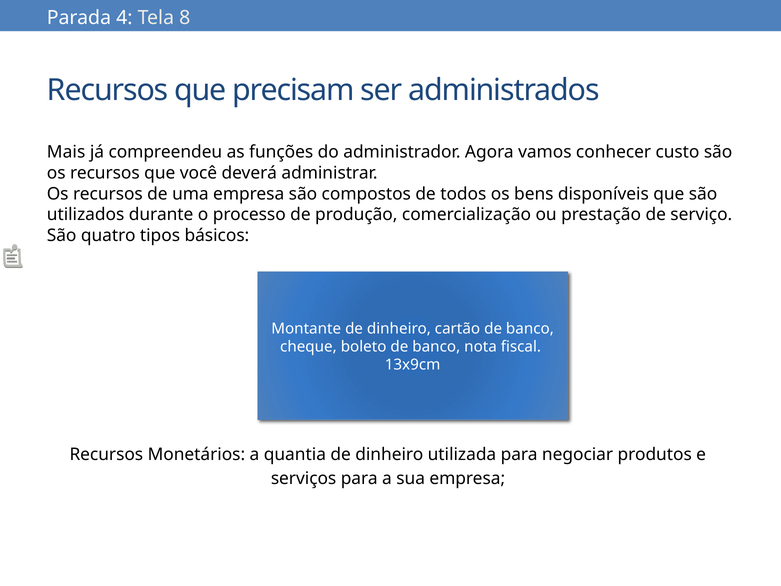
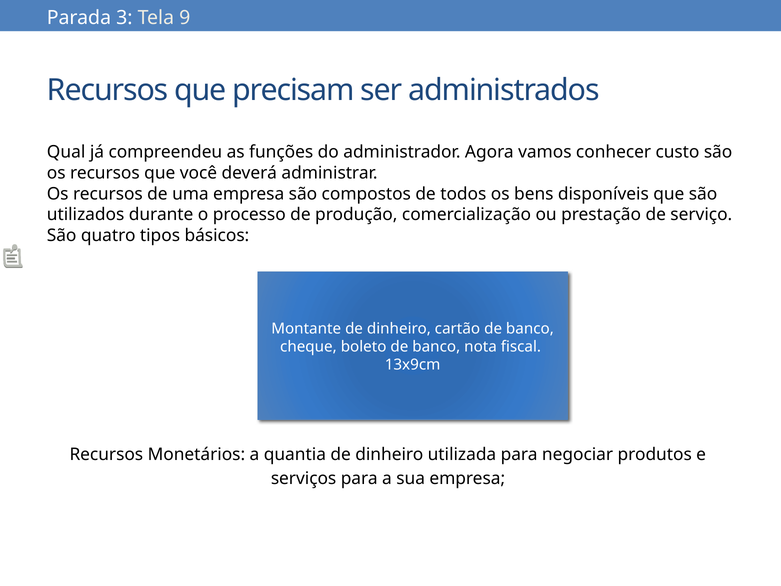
4: 4 -> 3
8: 8 -> 9
Mais: Mais -> Qual
